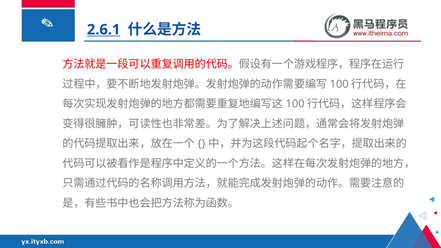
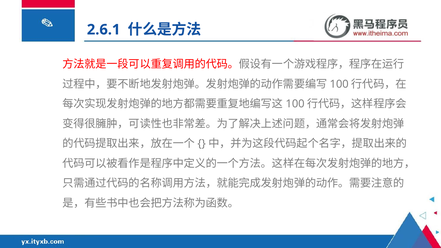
2.6.1 underline: present -> none
